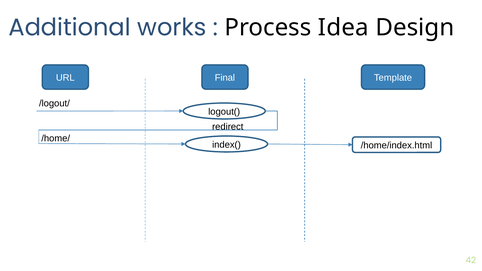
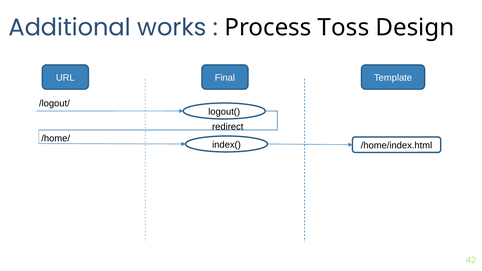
Idea: Idea -> Toss
